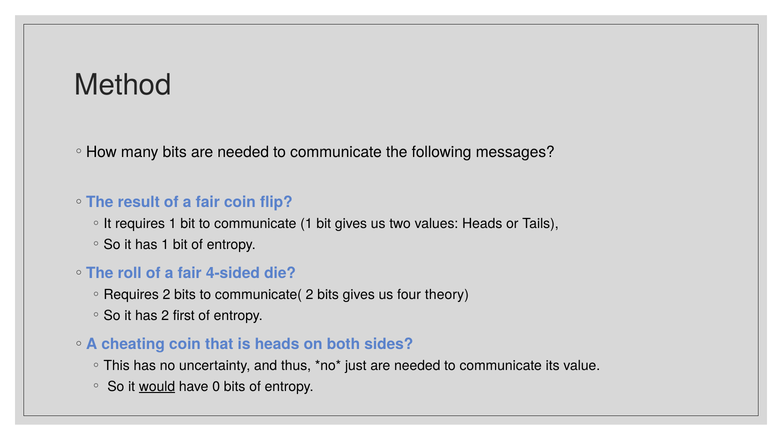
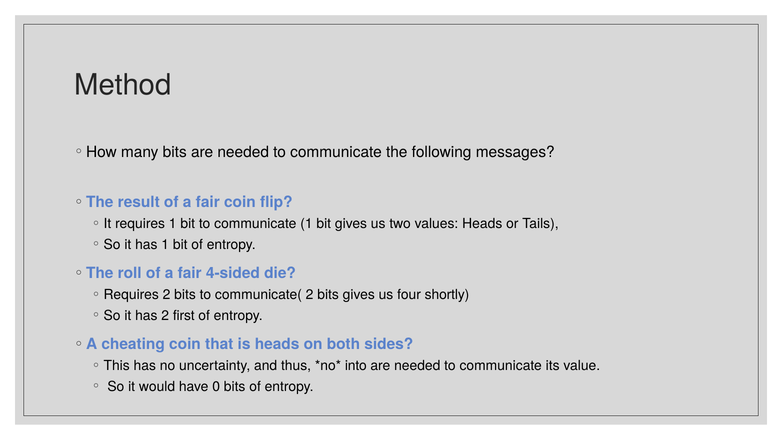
theory: theory -> shortly
just: just -> into
would underline: present -> none
